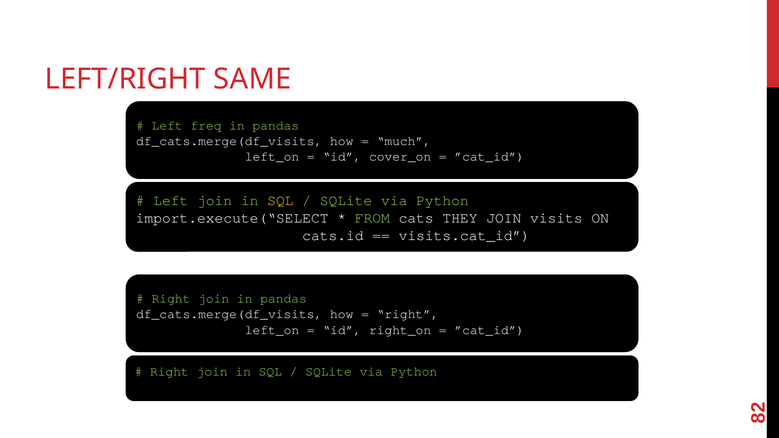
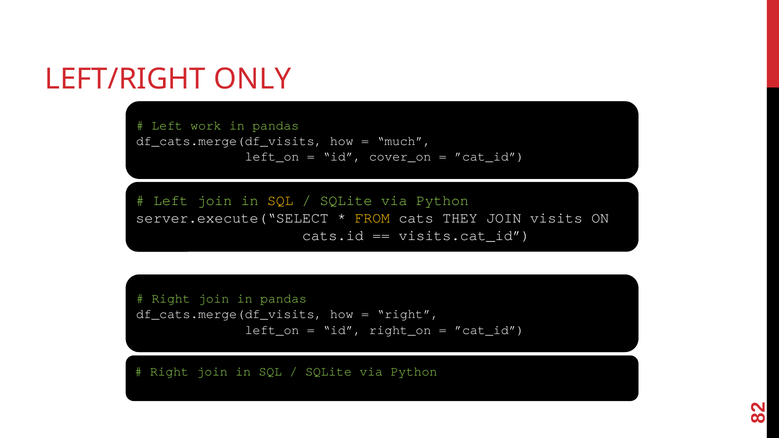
SAME: SAME -> ONLY
freq: freq -> work
import.execute(“SELECT: import.execute(“SELECT -> server.execute(“SELECT
FROM colour: light green -> yellow
